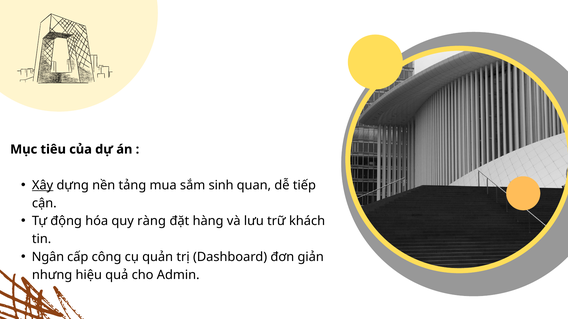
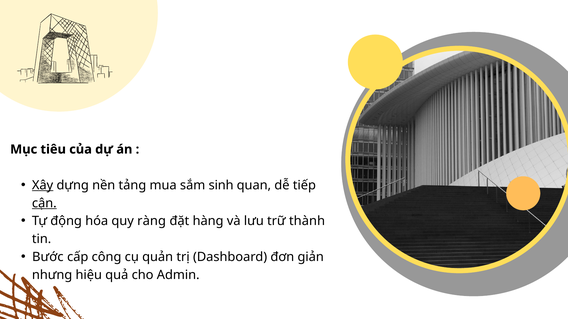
cận underline: none -> present
khách: khách -> thành
Ngân: Ngân -> Bước
